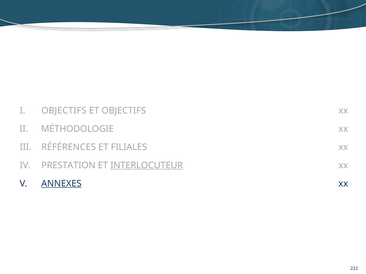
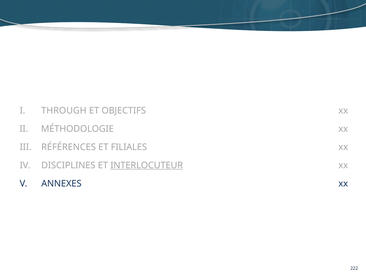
I OBJECTIFS: OBJECTIFS -> THROUGH
PRESTATION: PRESTATION -> DISCIPLINES
ANNEXES underline: present -> none
